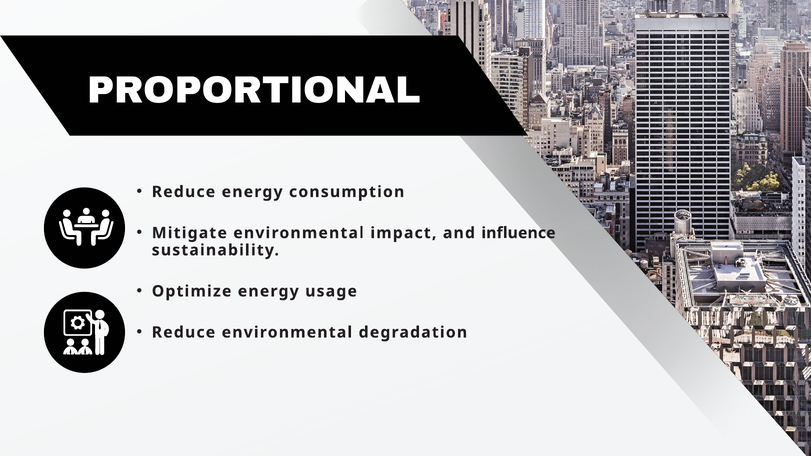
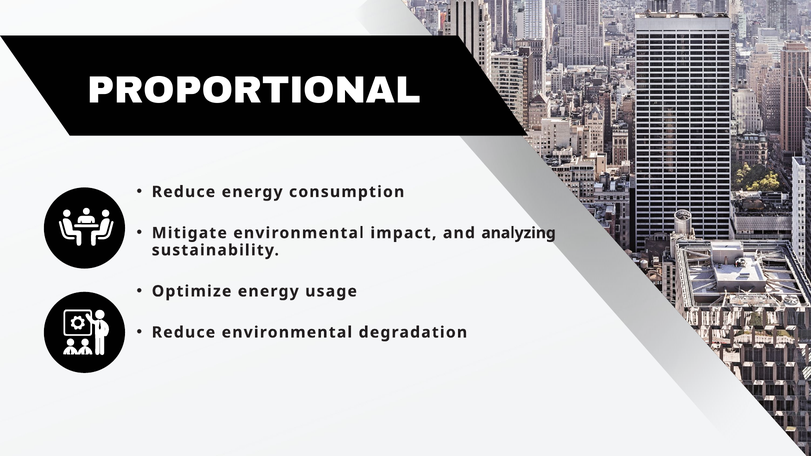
influence: influence -> analyzing
